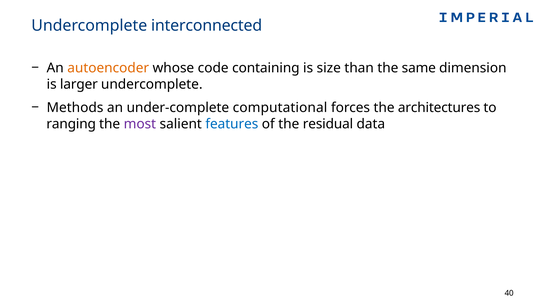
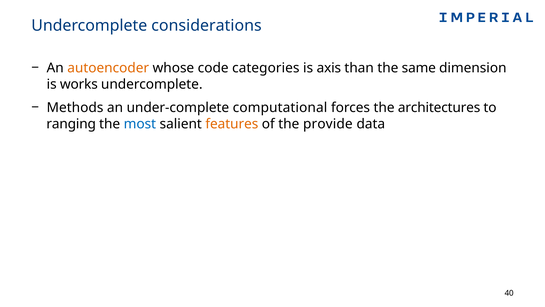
interconnected: interconnected -> considerations
containing: containing -> categories
size: size -> axis
larger: larger -> works
most colour: purple -> blue
features colour: blue -> orange
residual: residual -> provide
